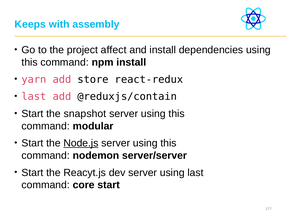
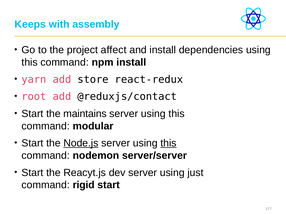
last at (34, 97): last -> root
@reduxjs/contain: @reduxjs/contain -> @reduxjs/contact
snapshot: snapshot -> maintains
this at (168, 143) underline: none -> present
using last: last -> just
core: core -> rigid
